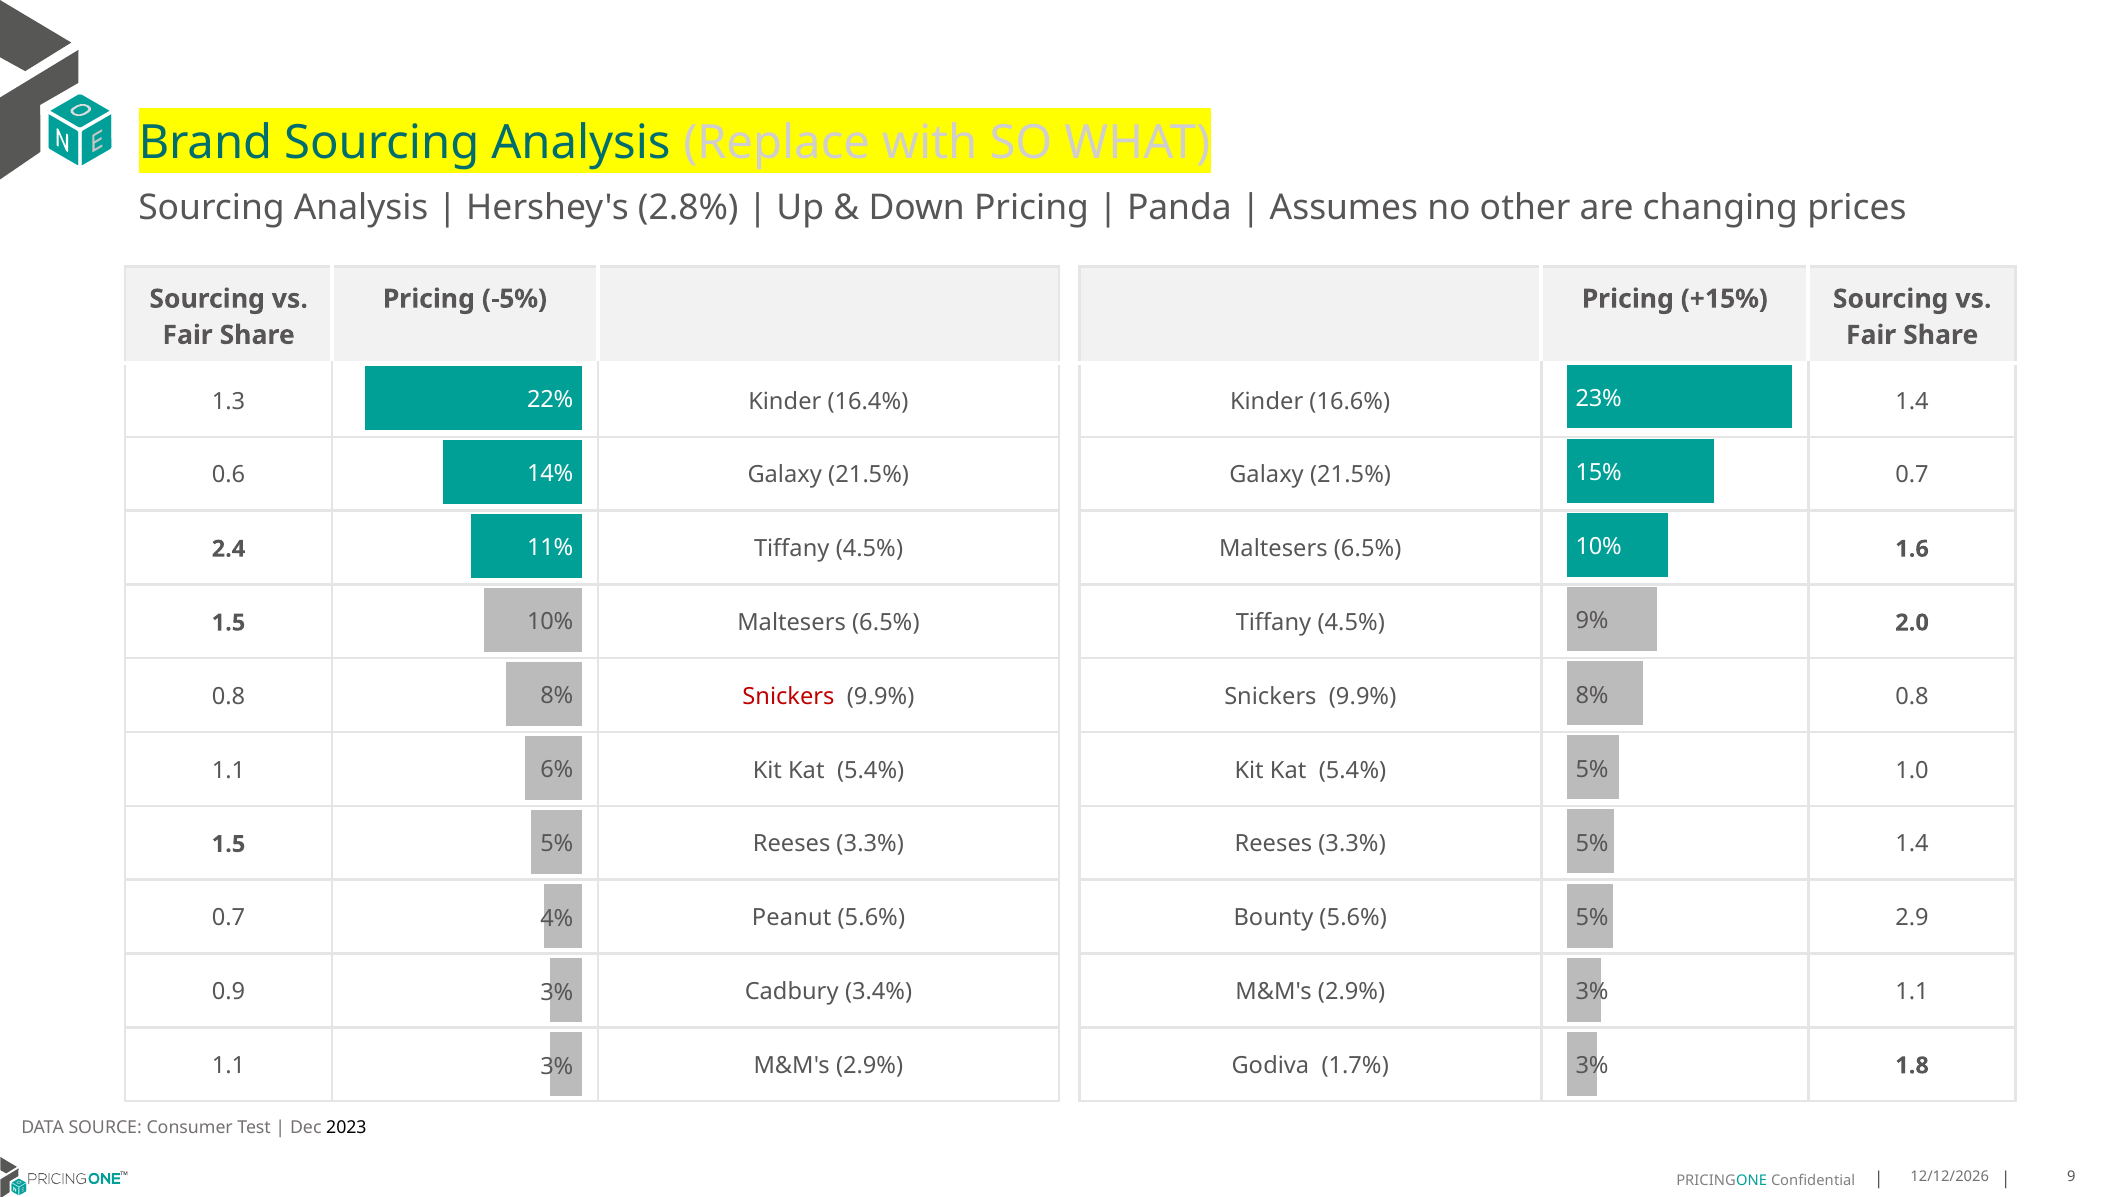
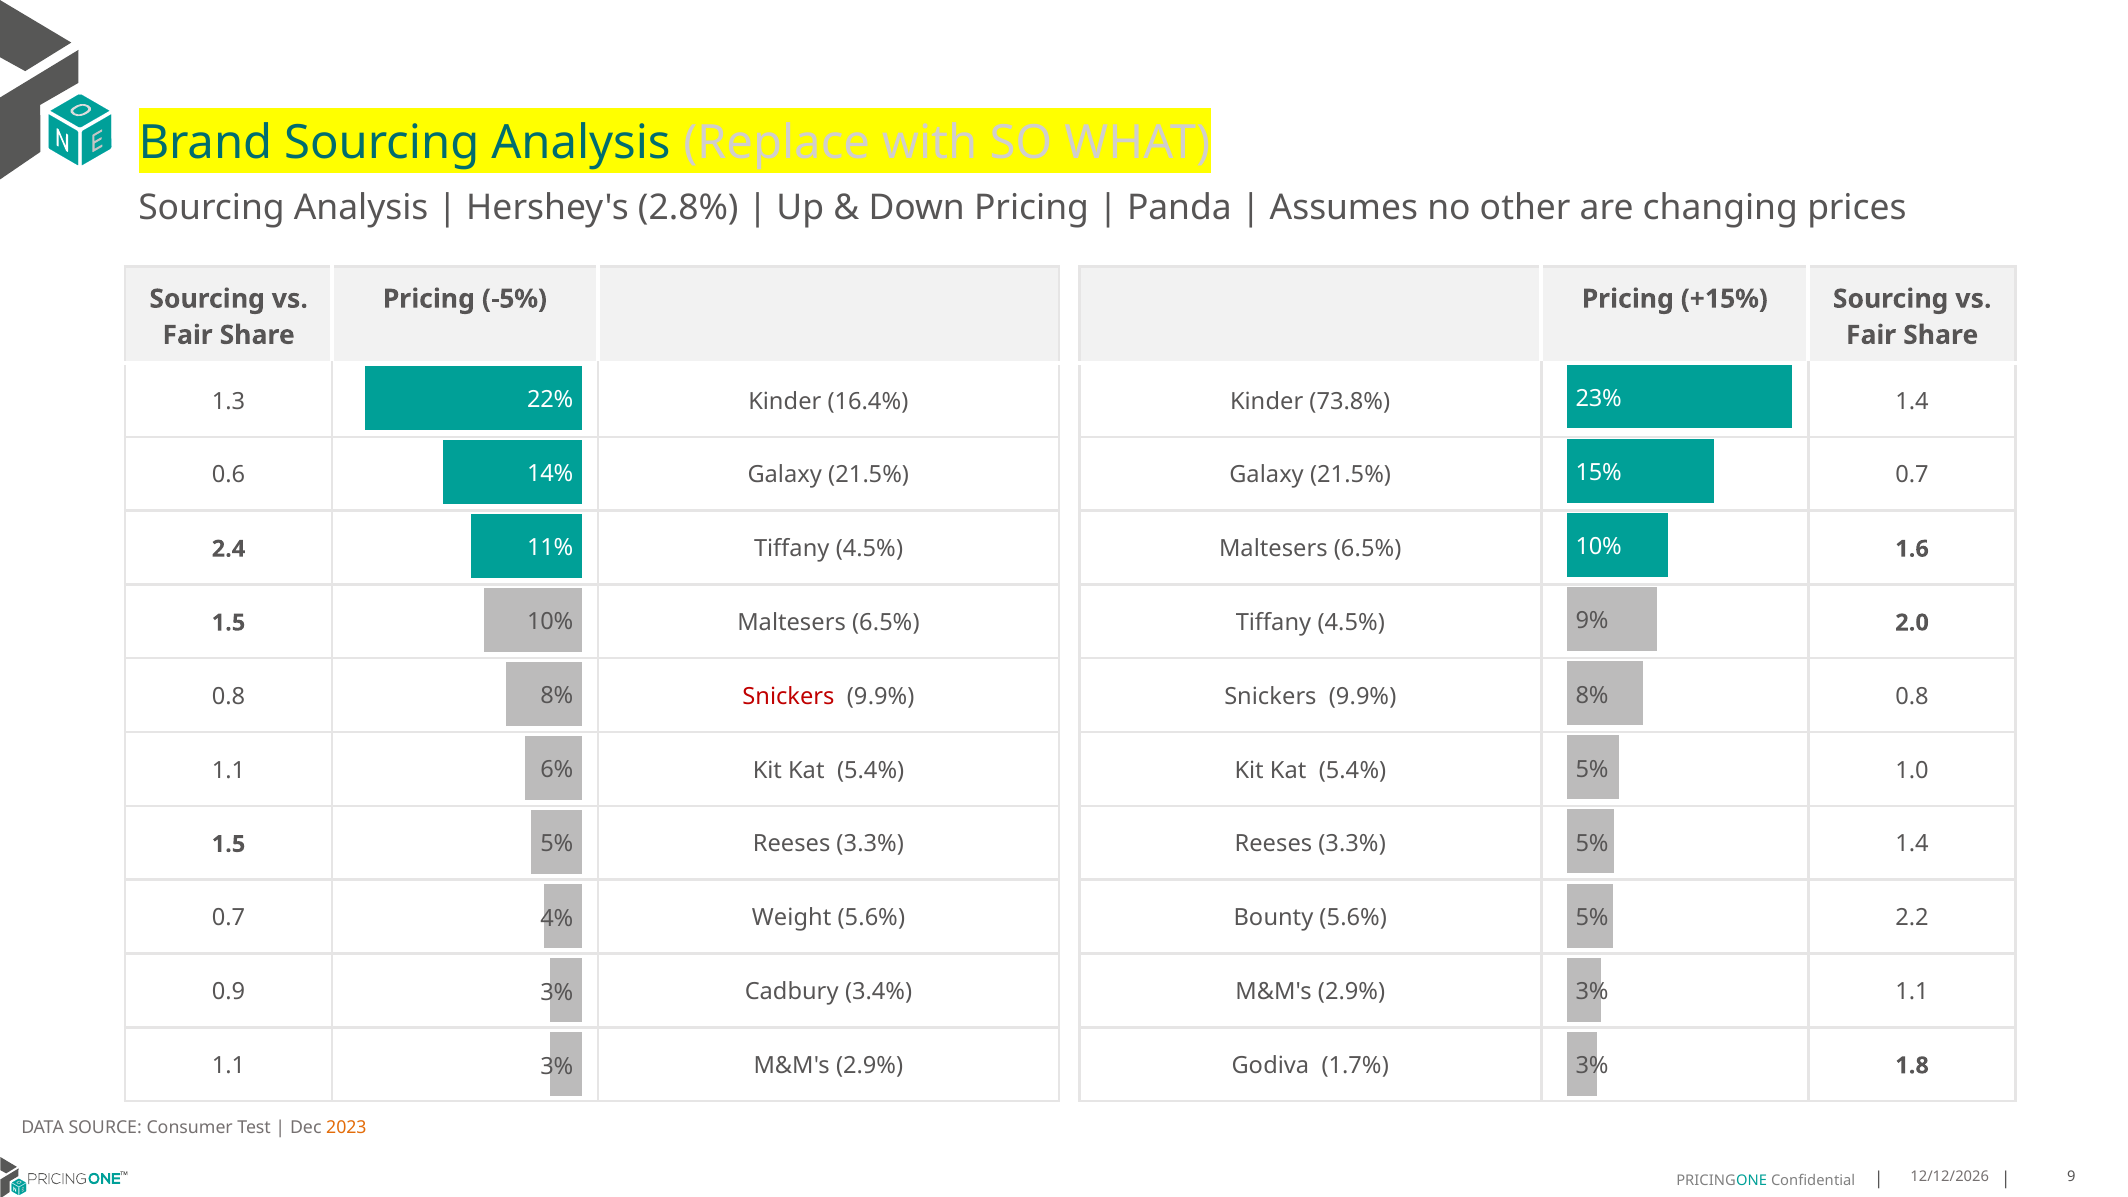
16.6%: 16.6% -> 73.8%
Peanut: Peanut -> Weight
2.9: 2.9 -> 2.2
2023 colour: black -> orange
